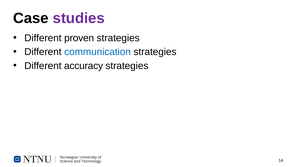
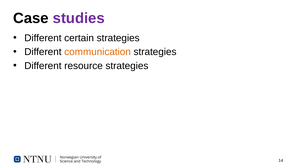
proven: proven -> certain
communication colour: blue -> orange
accuracy: accuracy -> resource
